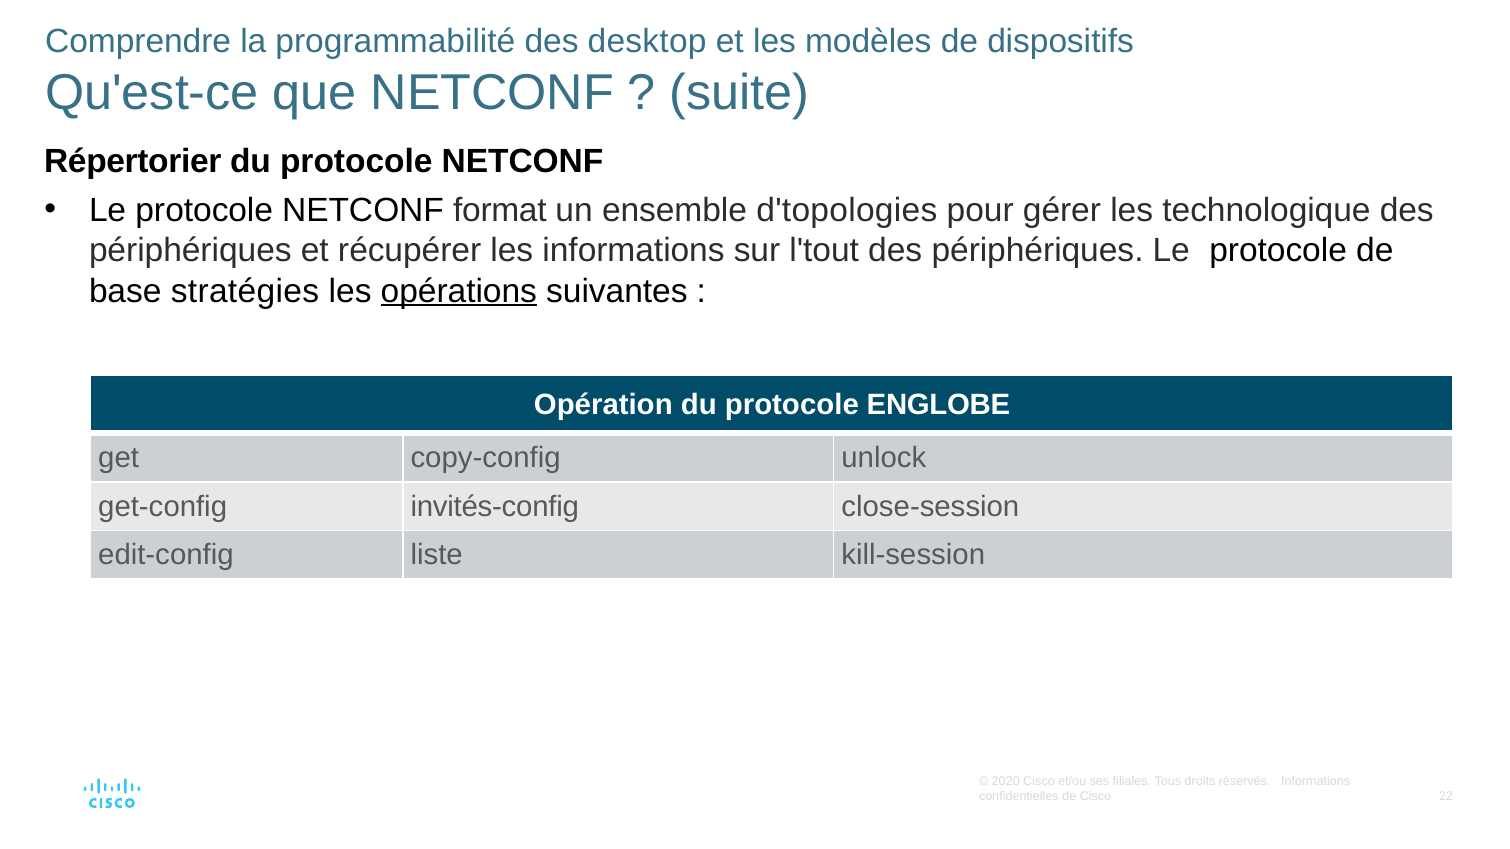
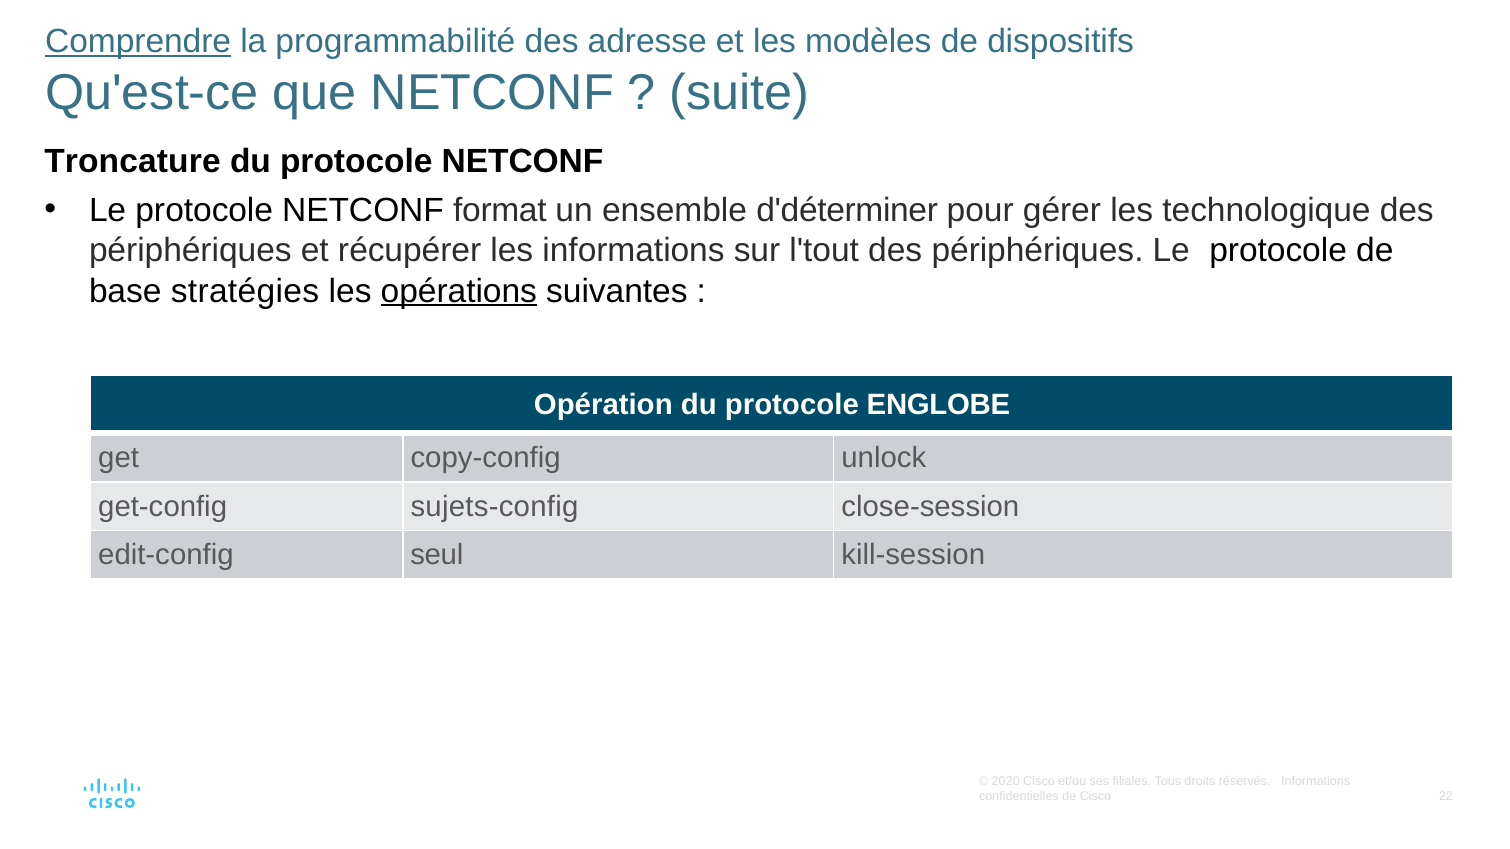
Comprendre underline: none -> present
desktop: desktop -> adresse
Répertorier: Répertorier -> Troncature
d'topologies: d'topologies -> d'déterminer
invités-config: invités-config -> sujets-config
liste: liste -> seul
